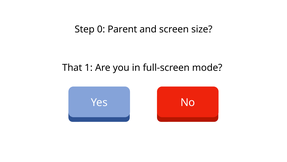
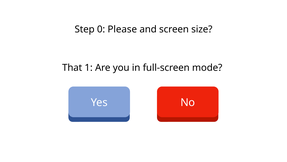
Parent: Parent -> Please
